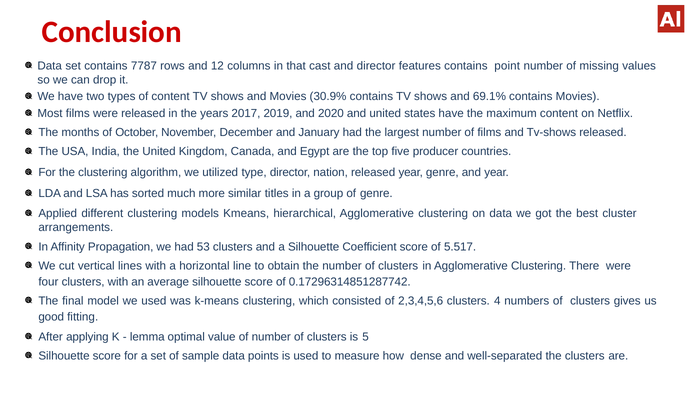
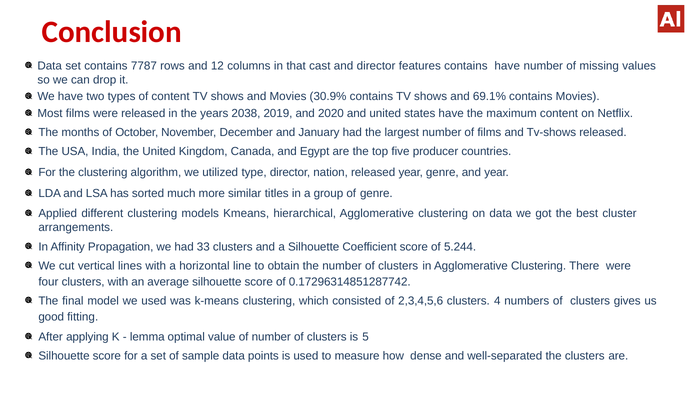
contains point: point -> have
2017: 2017 -> 2038
53: 53 -> 33
5.517: 5.517 -> 5.244
